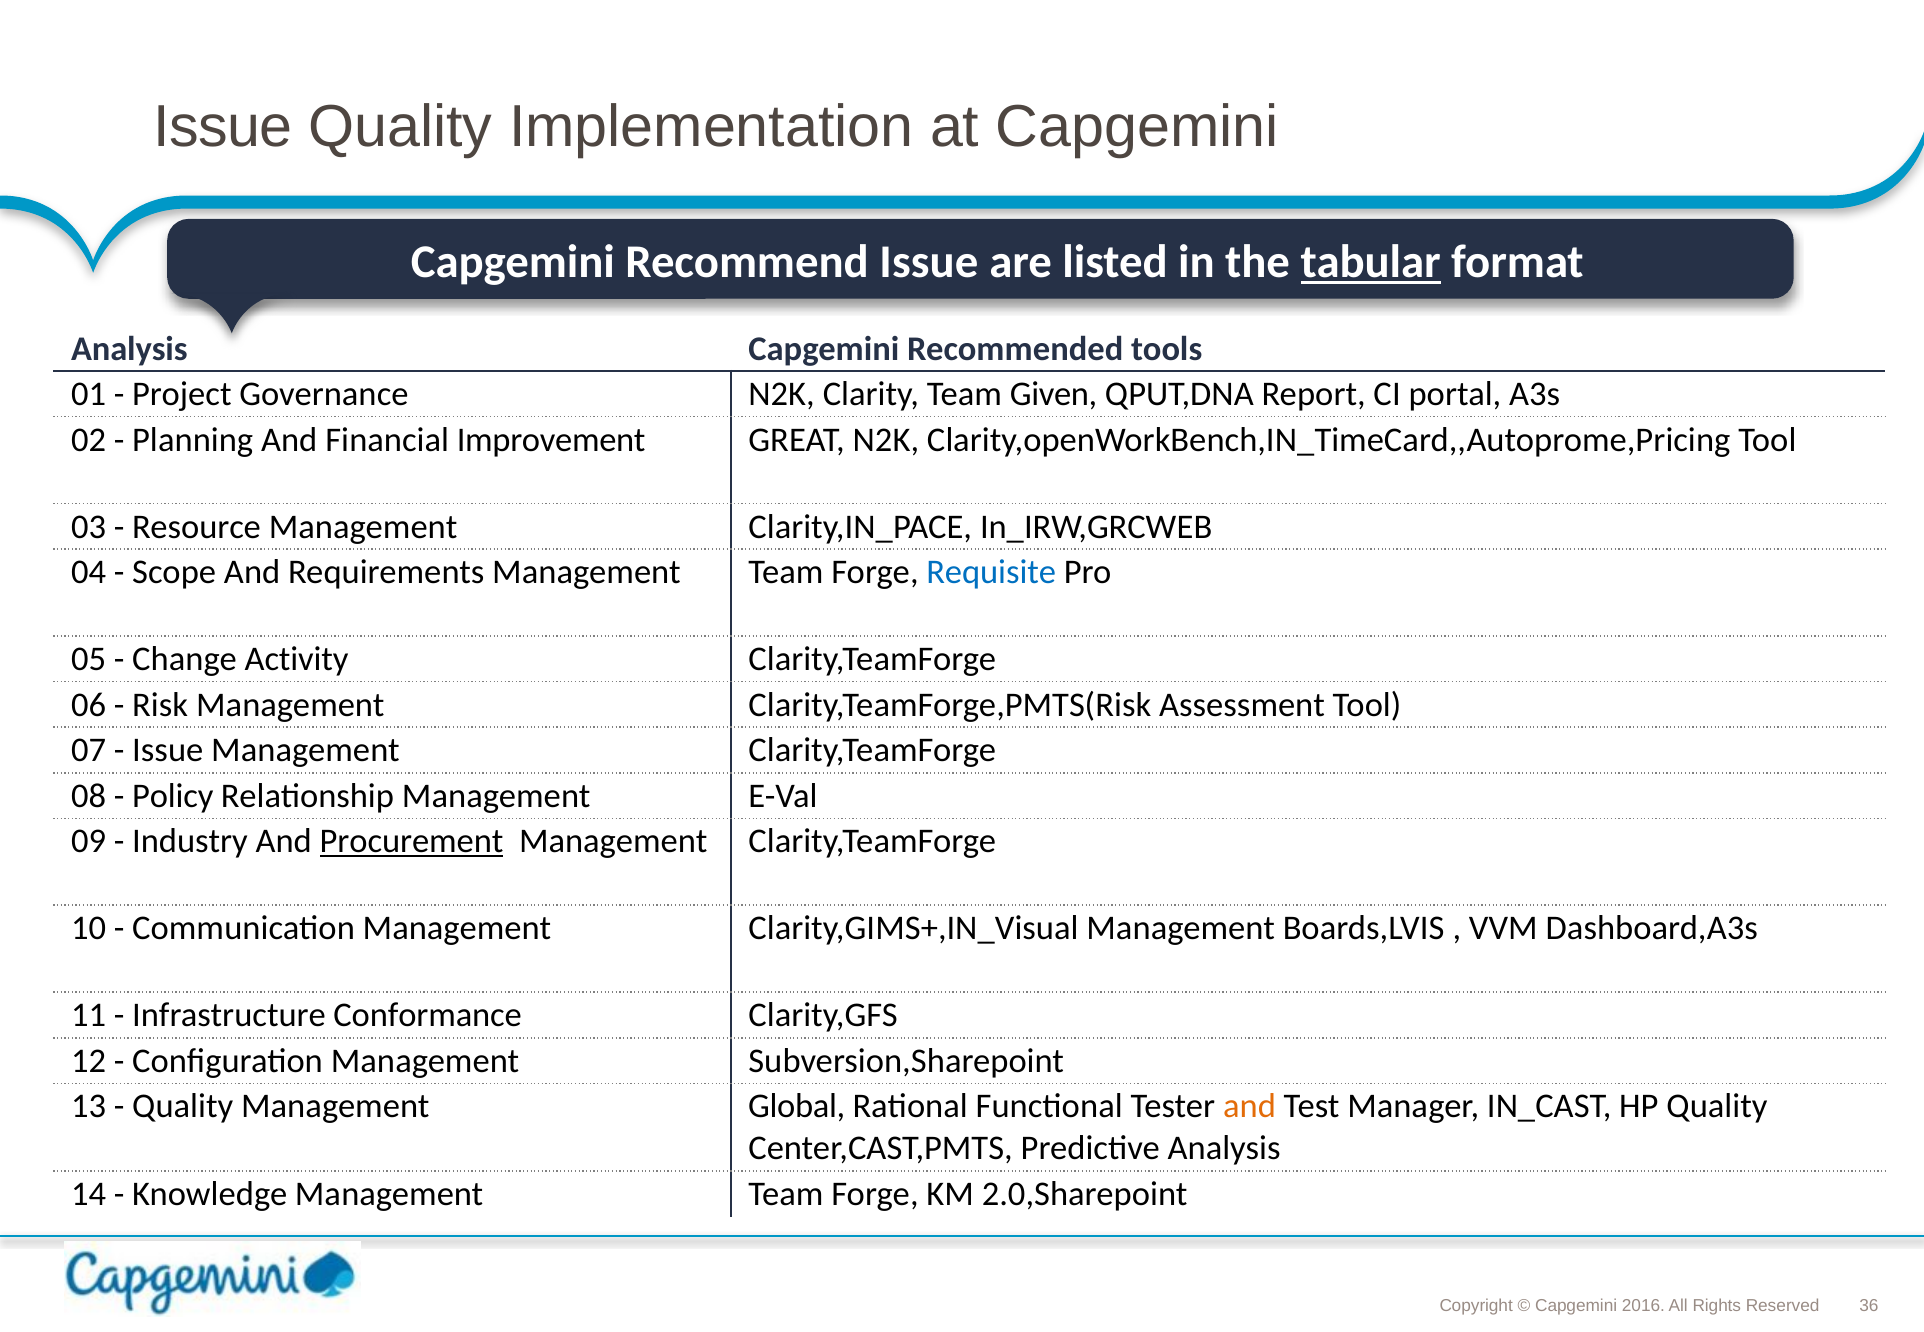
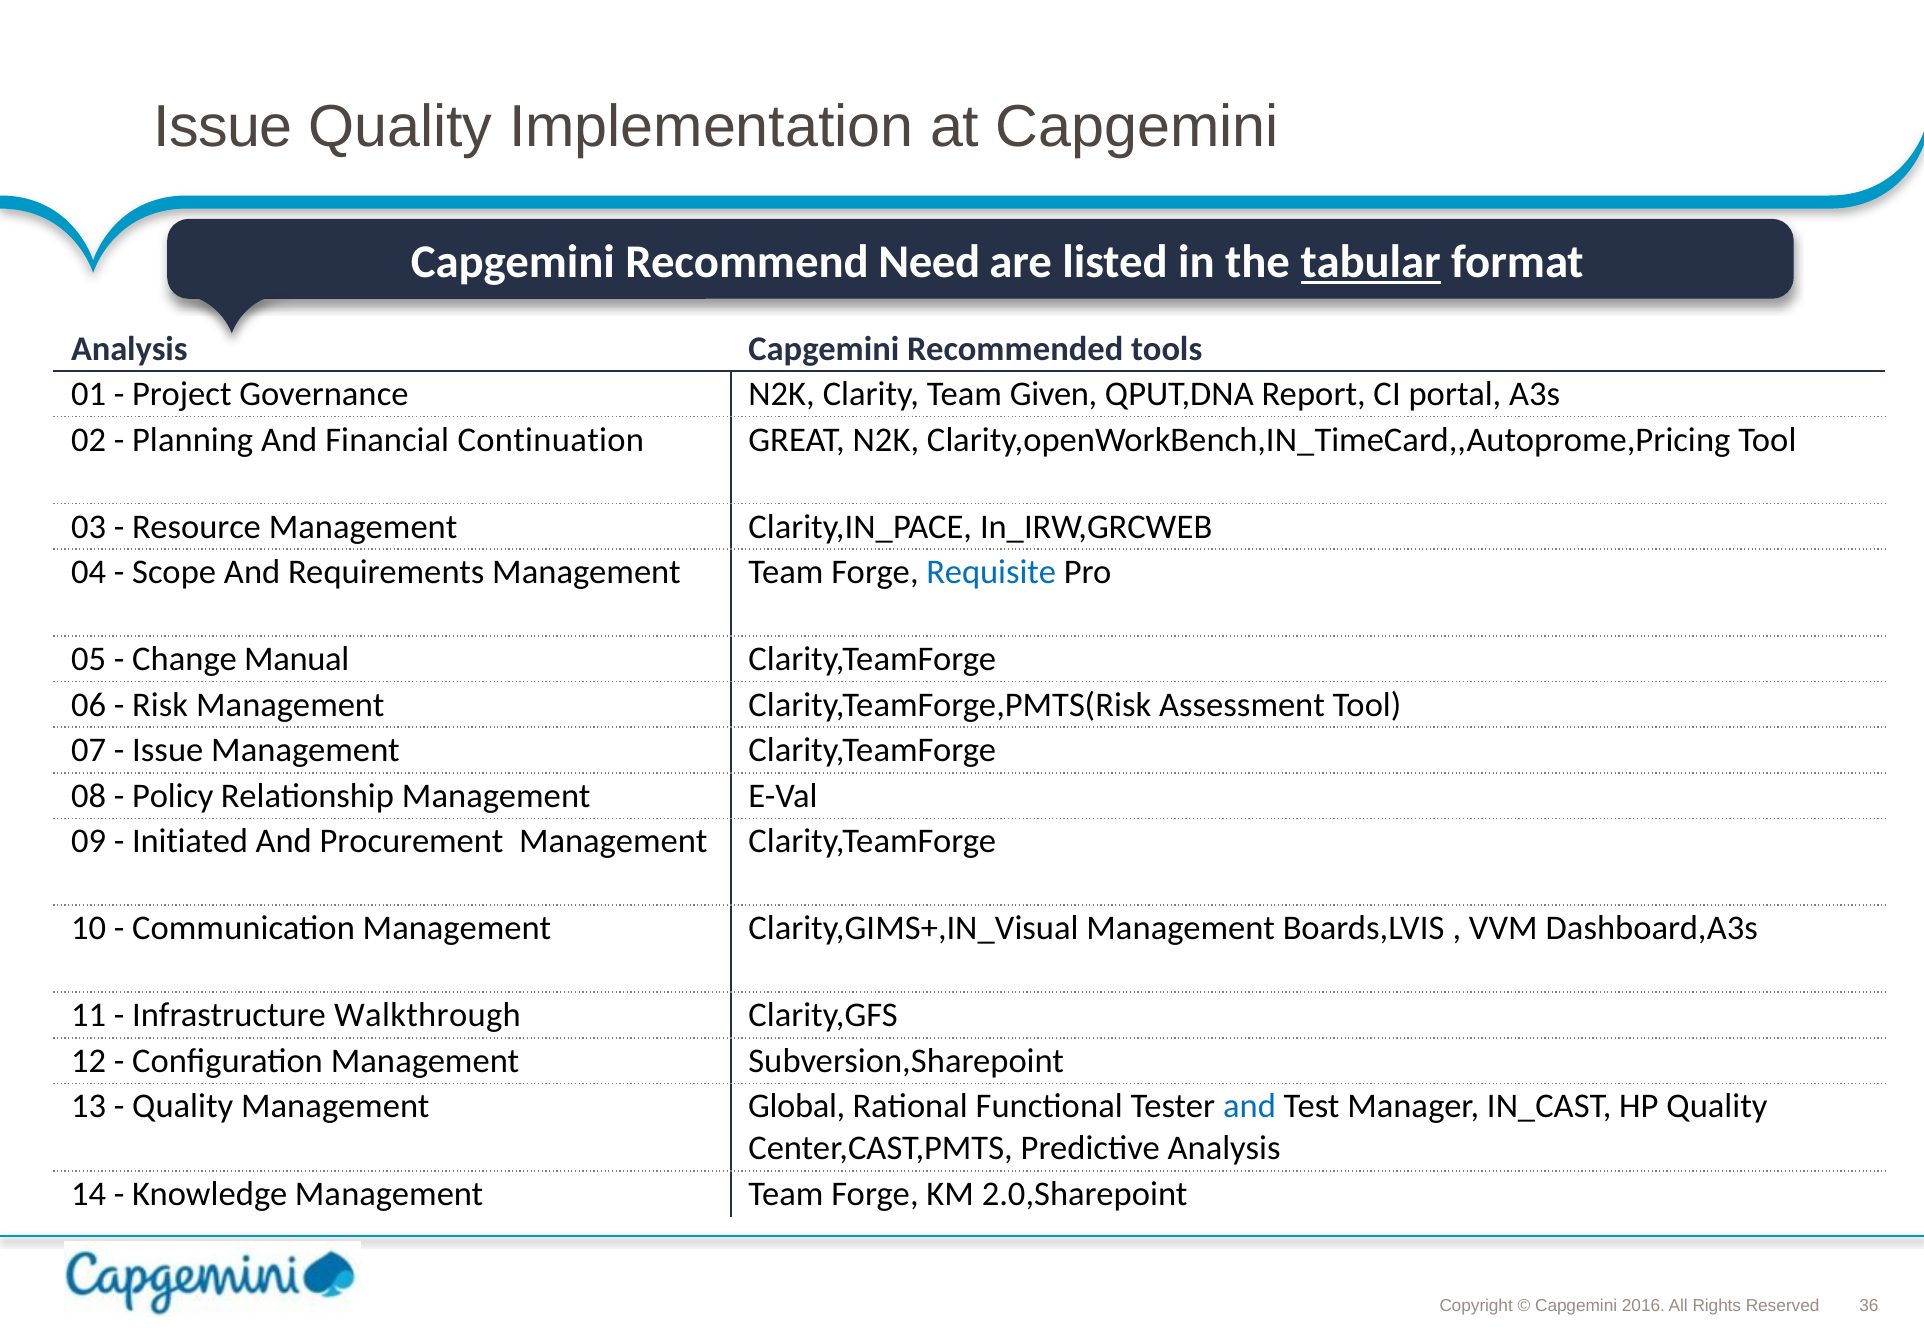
Recommend Issue: Issue -> Need
Improvement: Improvement -> Continuation
Activity: Activity -> Manual
Industry: Industry -> Initiated
Procurement underline: present -> none
Conformance: Conformance -> Walkthrough
and at (1250, 1107) colour: orange -> blue
